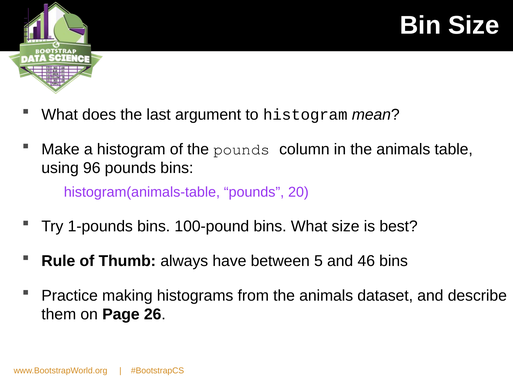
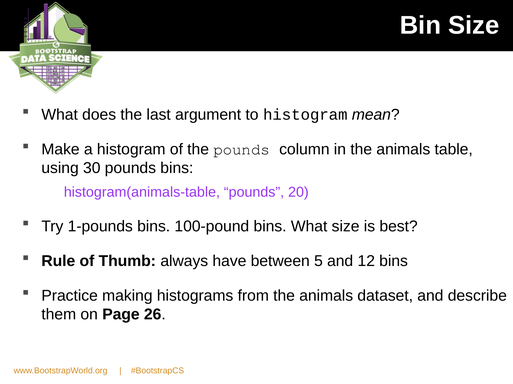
96: 96 -> 30
46: 46 -> 12
